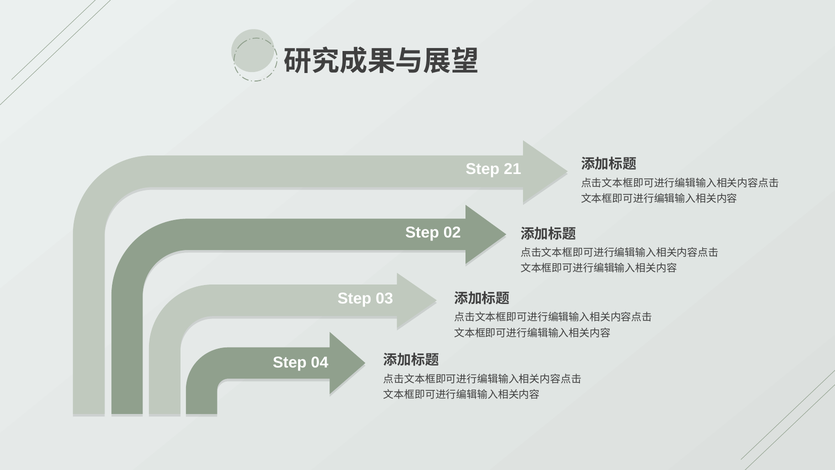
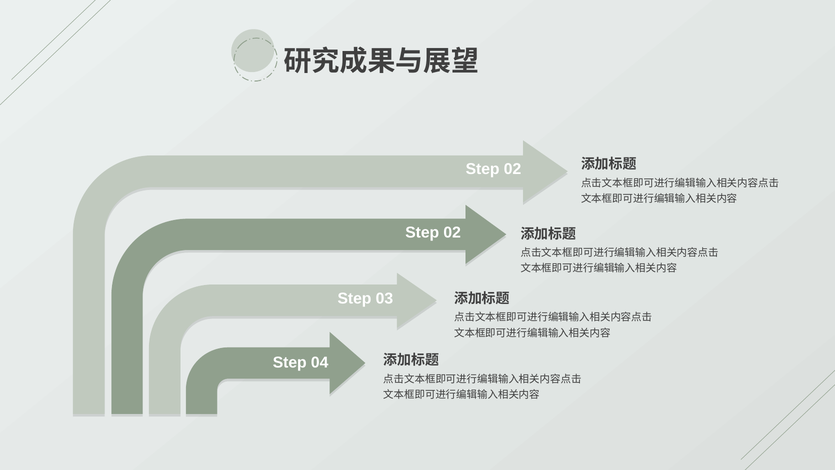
21 at (513, 169): 21 -> 02
